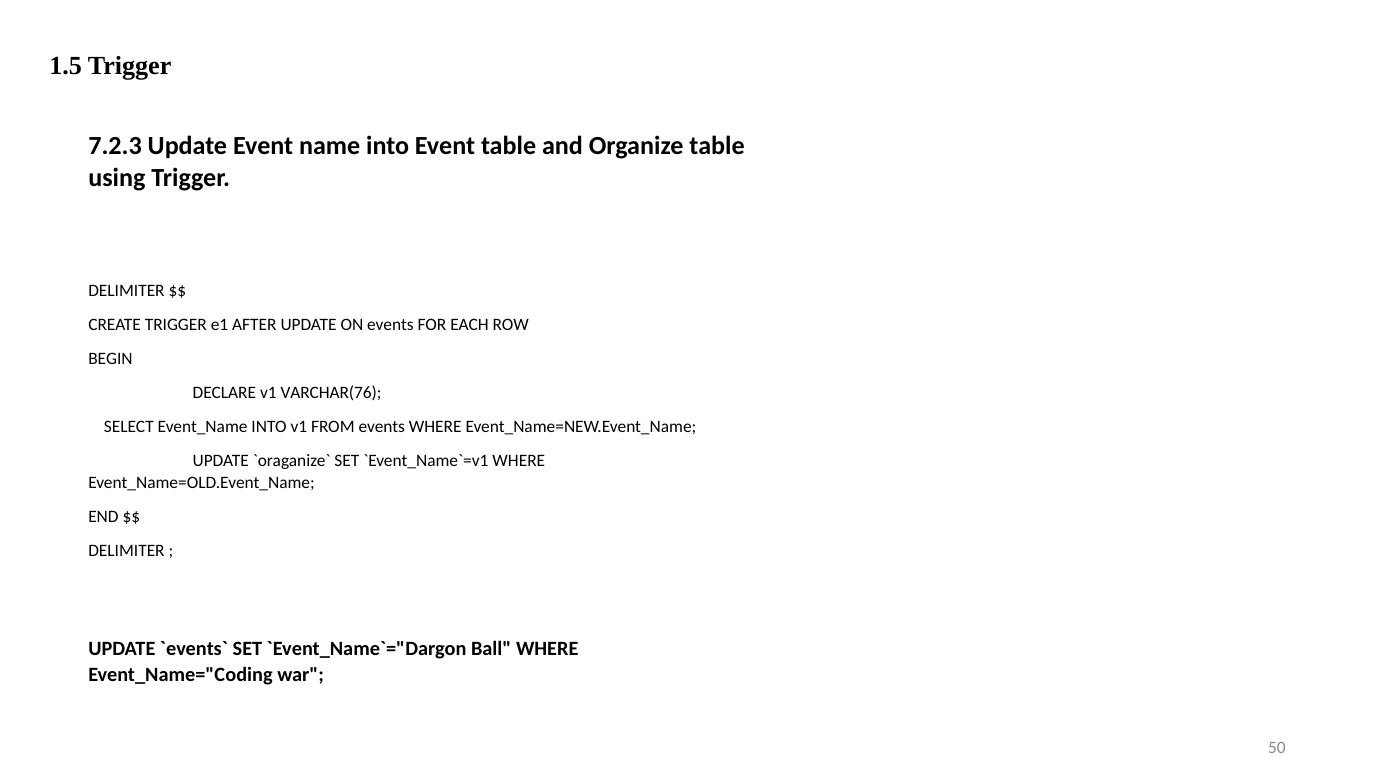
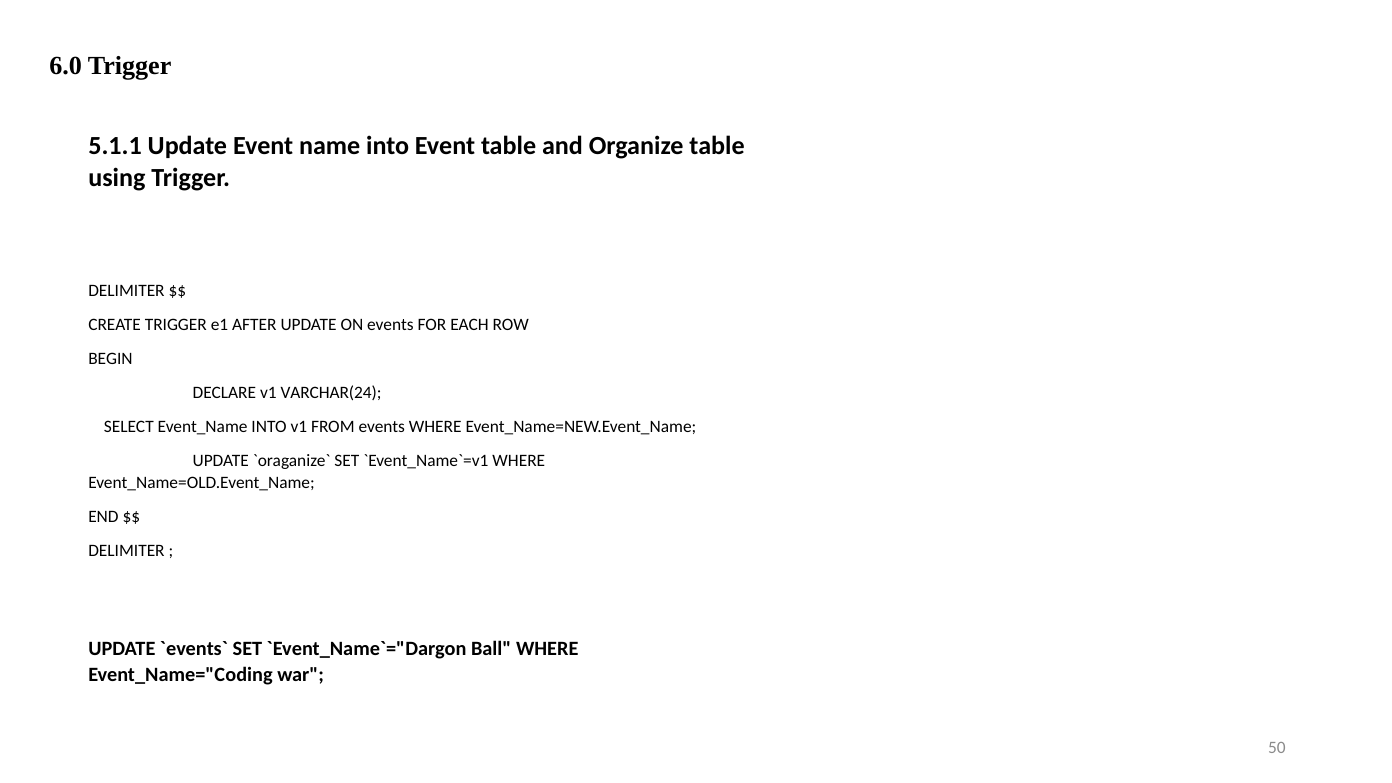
1.5: 1.5 -> 6.0
7.2.3: 7.2.3 -> 5.1.1
VARCHAR(76: VARCHAR(76 -> VARCHAR(24
